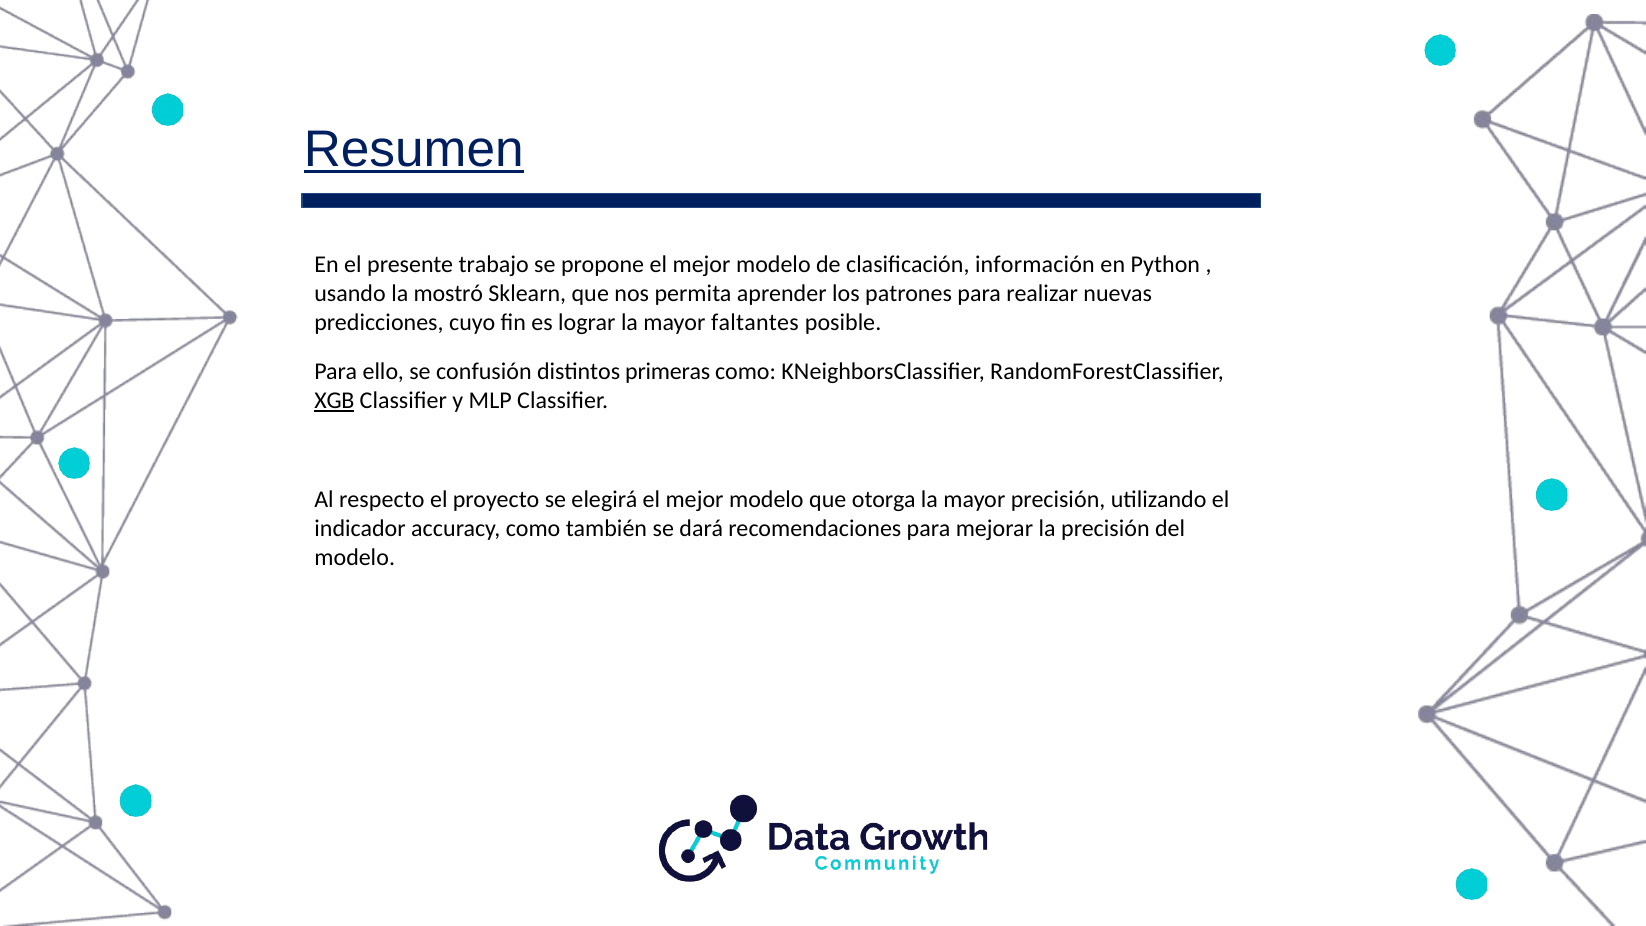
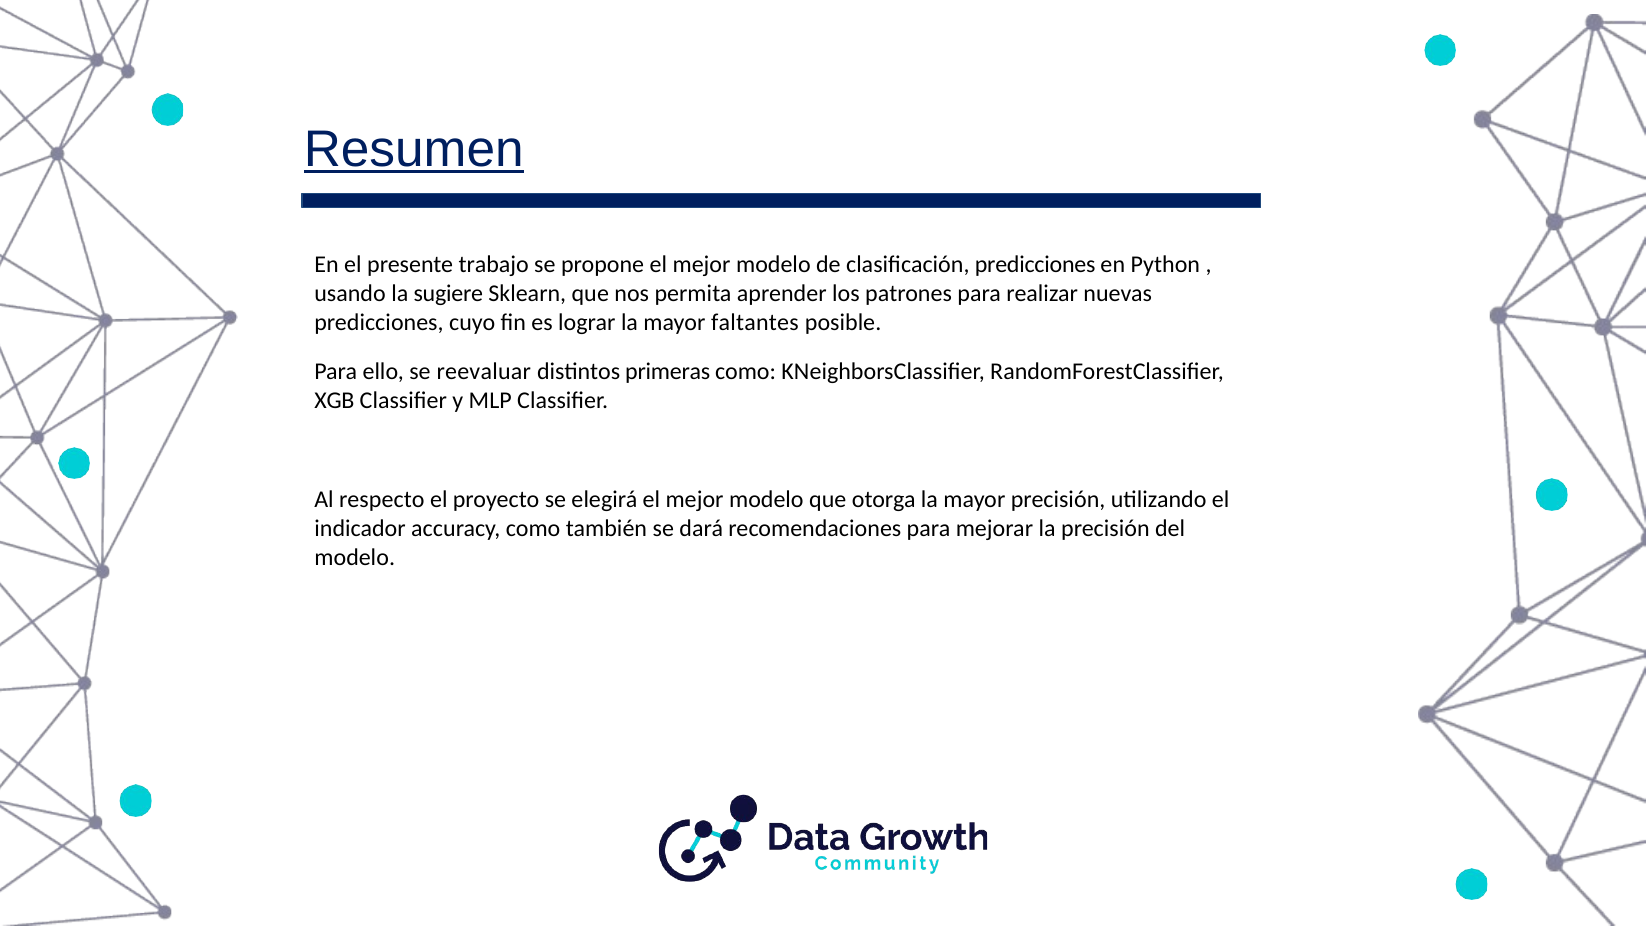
clasificación información: información -> predicciones
mostró: mostró -> sugiere
confusión: confusión -> reevaluar
XGB underline: present -> none
